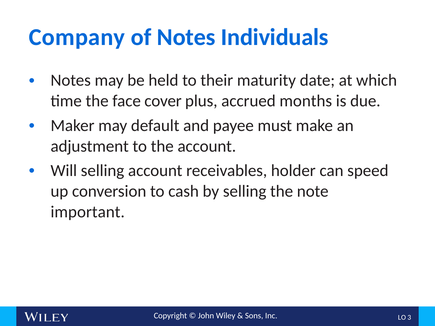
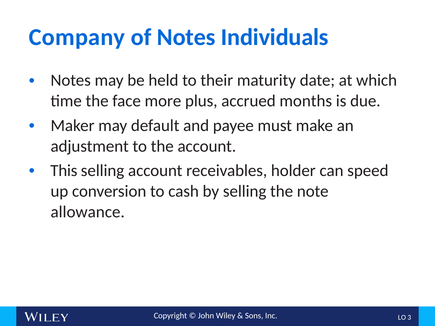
cover: cover -> more
Will: Will -> This
important: important -> allowance
